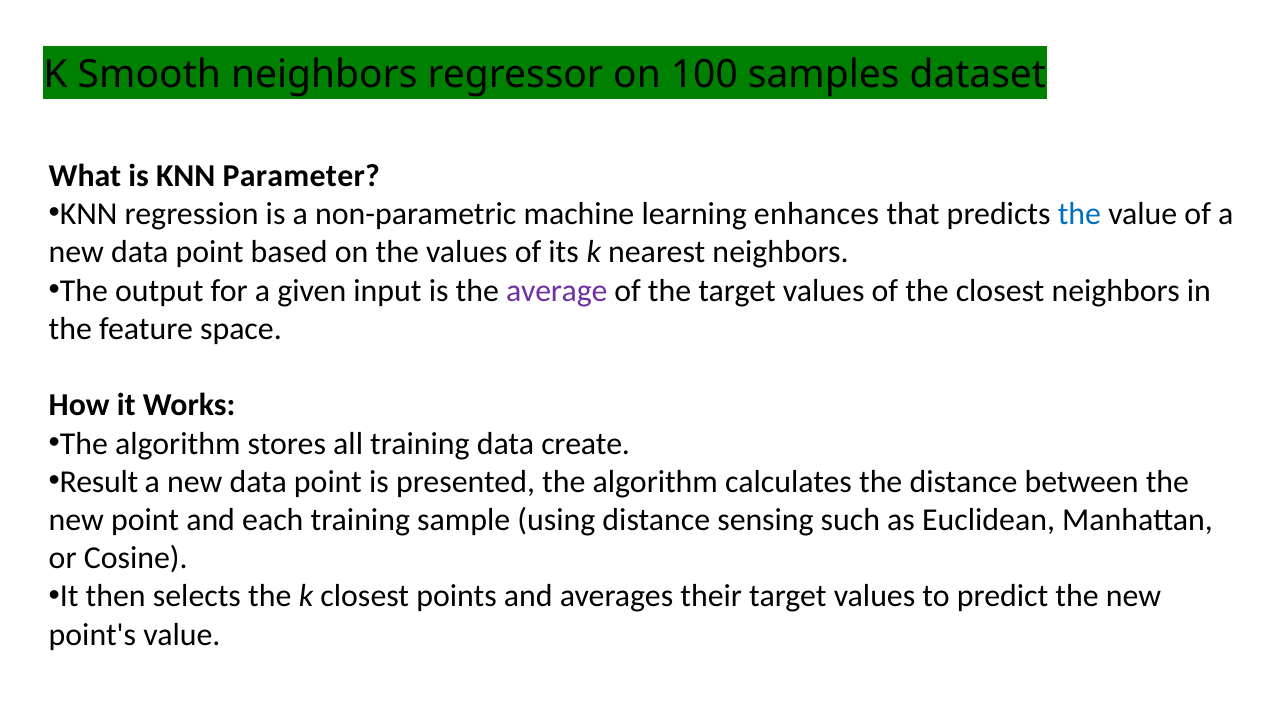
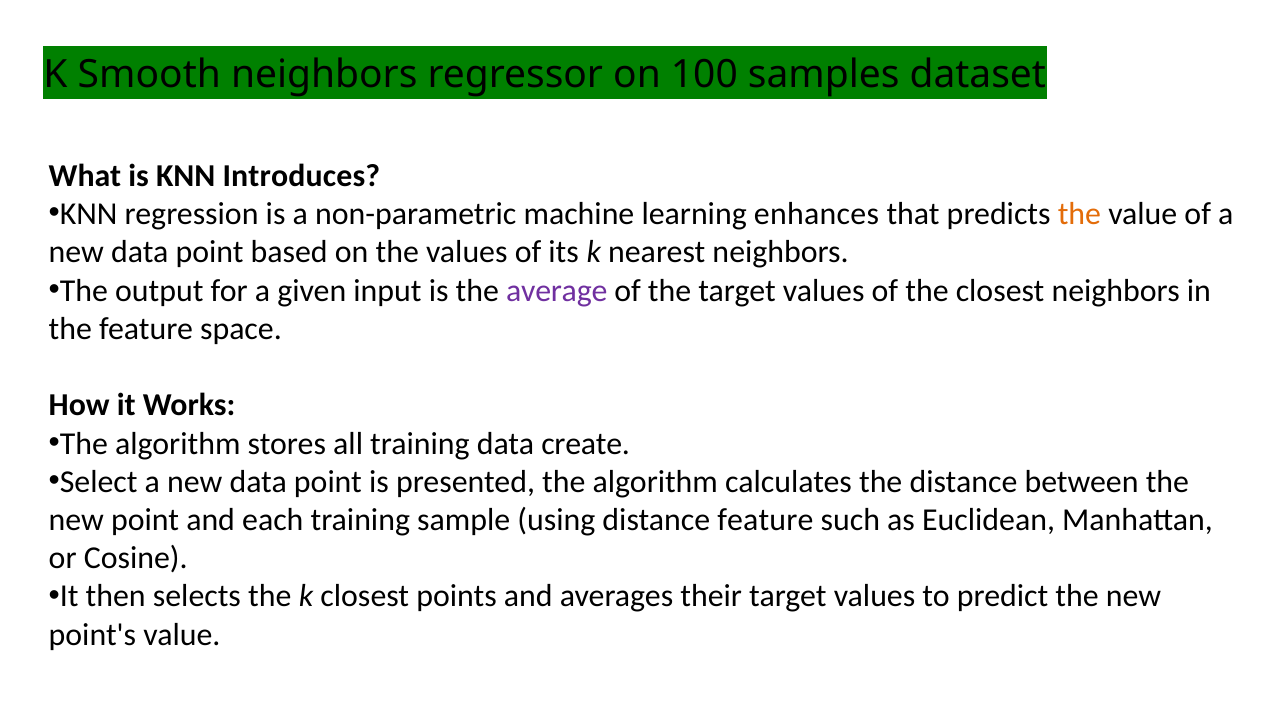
Parameter: Parameter -> Introduces
the at (1079, 214) colour: blue -> orange
Result: Result -> Select
distance sensing: sensing -> feature
